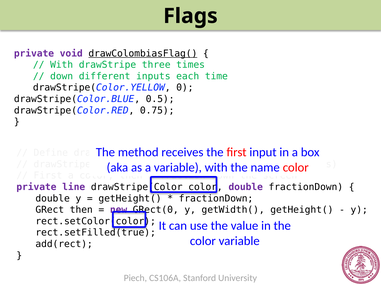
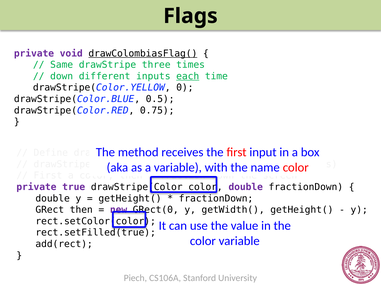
With at (62, 65): With -> Same
each underline: none -> present
line: line -> true
